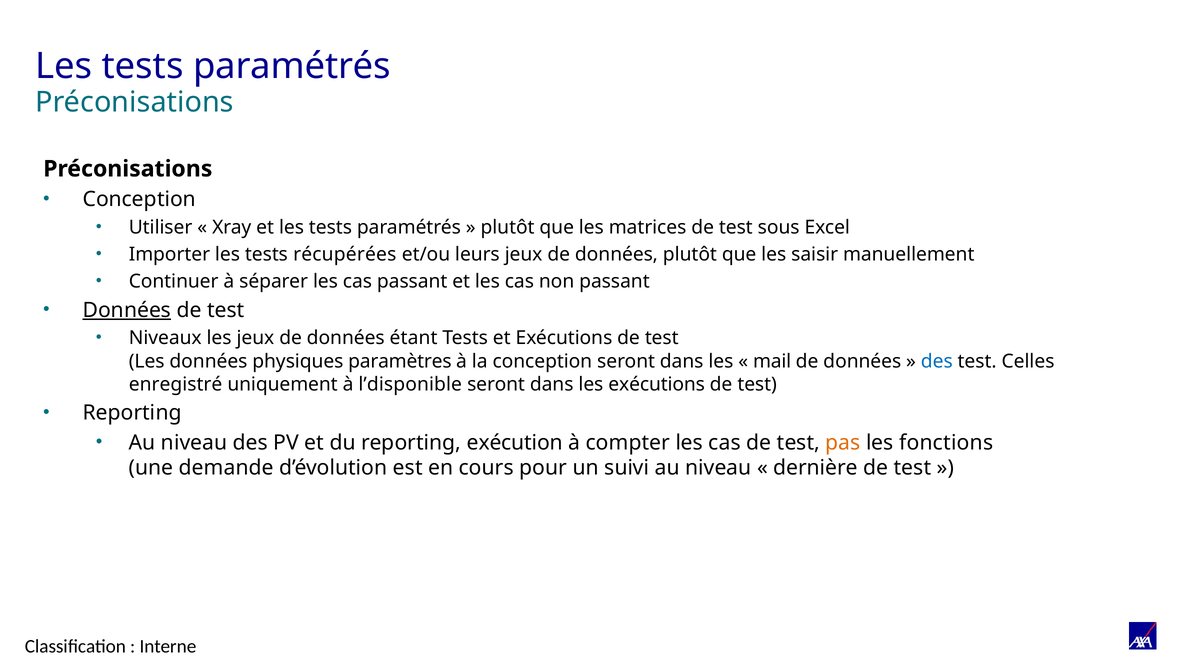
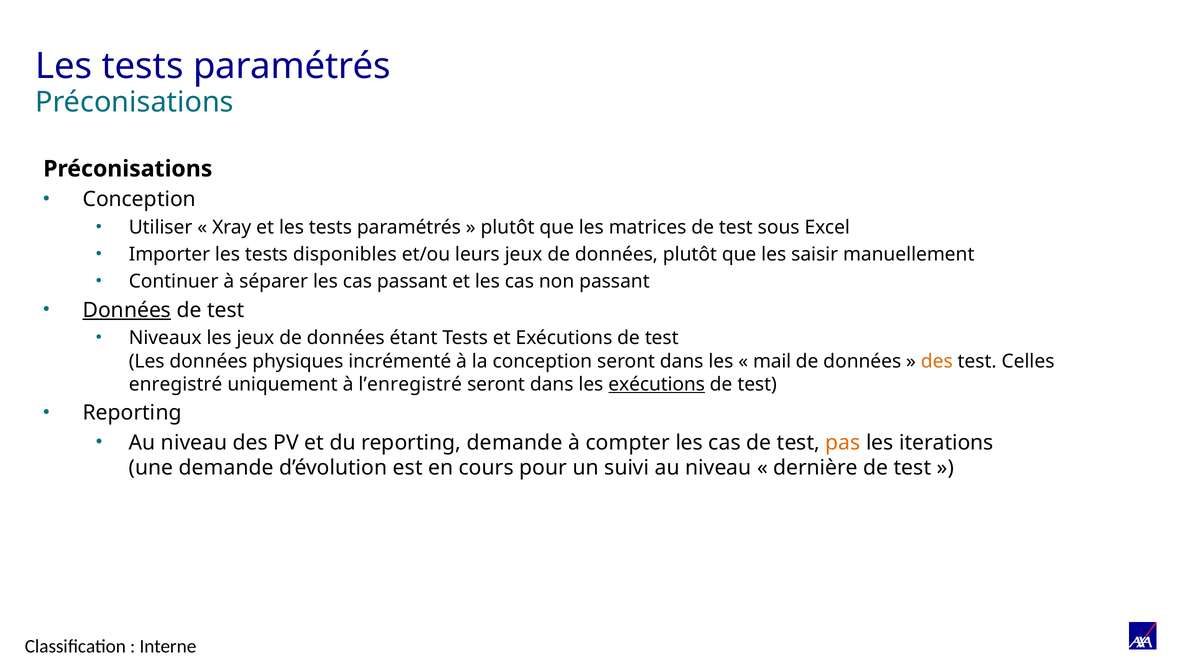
récupérées: récupérées -> disponibles
paramètres: paramètres -> incrémenté
des at (937, 361) colour: blue -> orange
l’disponible: l’disponible -> l’enregistré
exécutions at (657, 384) underline: none -> present
reporting exécution: exécution -> demande
fonctions: fonctions -> iterations
